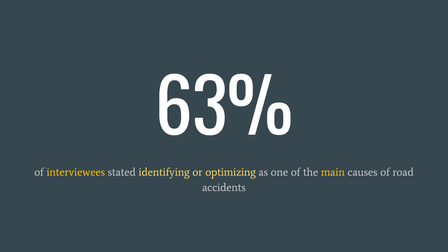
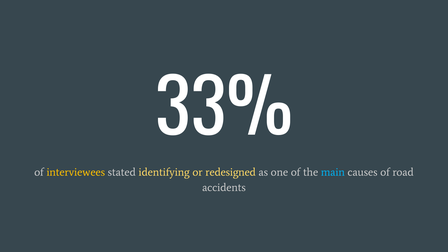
63%: 63% -> 33%
optimizing: optimizing -> redesigned
main colour: yellow -> light blue
